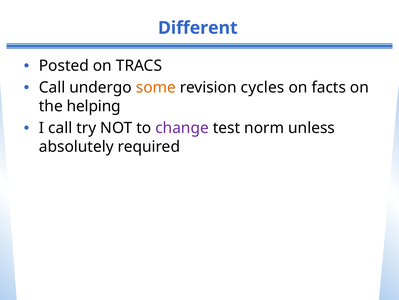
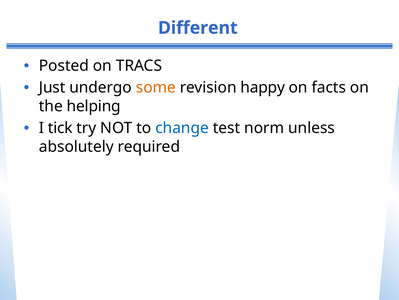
Call at (52, 87): Call -> Just
cycles: cycles -> happy
I call: call -> tick
change colour: purple -> blue
